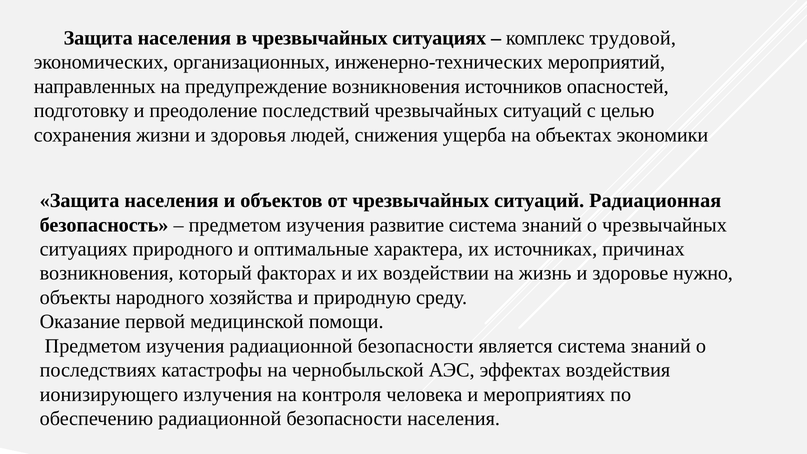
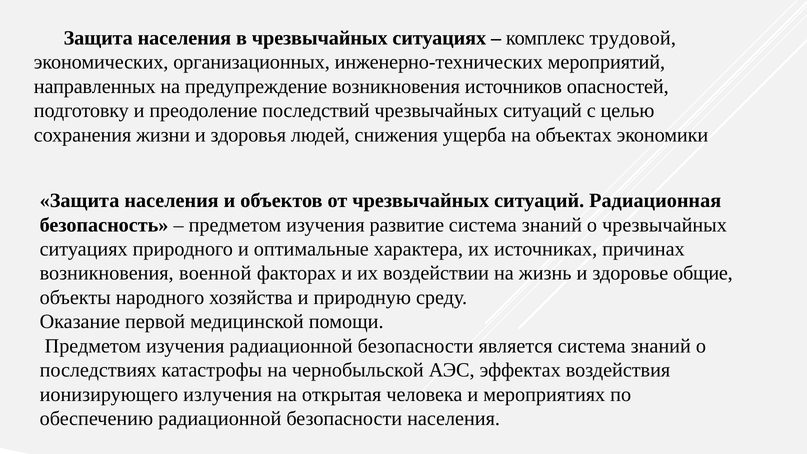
который: который -> военной
нужно: нужно -> общие
контроля: контроля -> открытая
